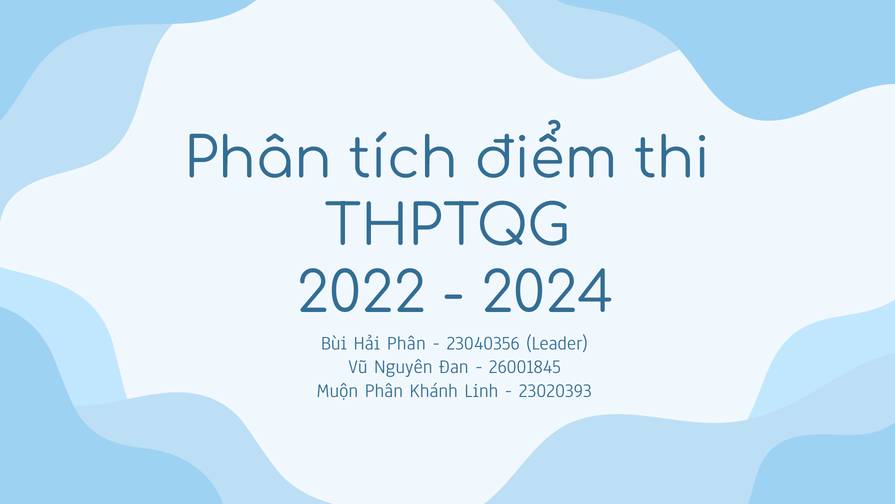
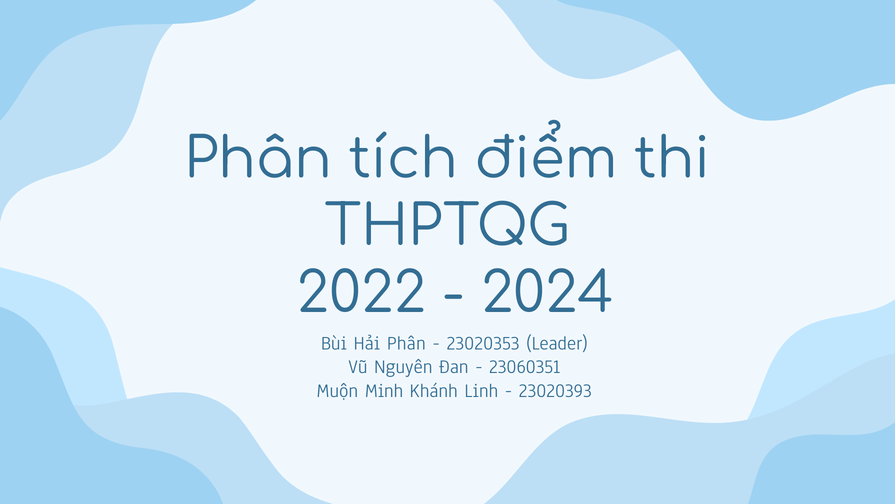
23040356: 23040356 -> 23020353
26001845: 26001845 -> 23060351
Muộn Phân: Phân -> Minh
